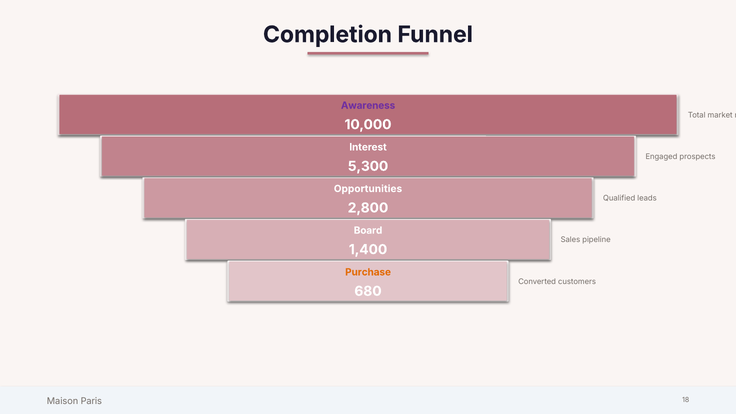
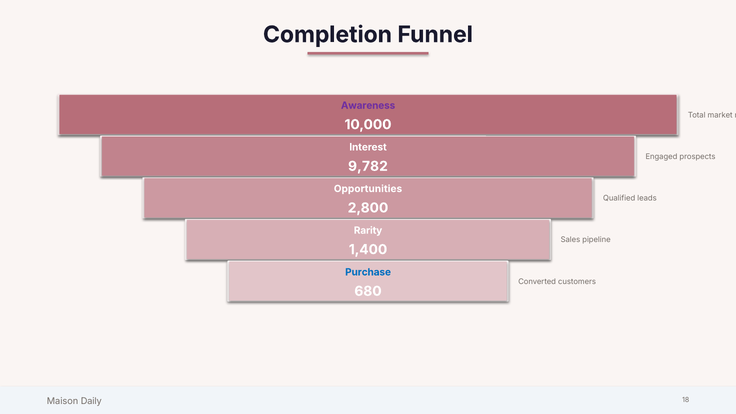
5,300: 5,300 -> 9,782
Board: Board -> Rarity
Purchase colour: orange -> blue
Paris: Paris -> Daily
